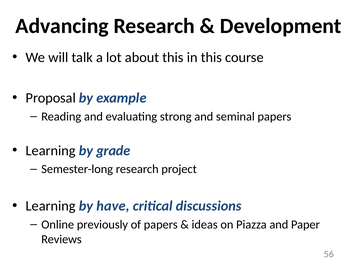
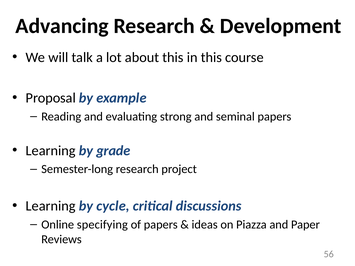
have: have -> cycle
previously: previously -> specifying
